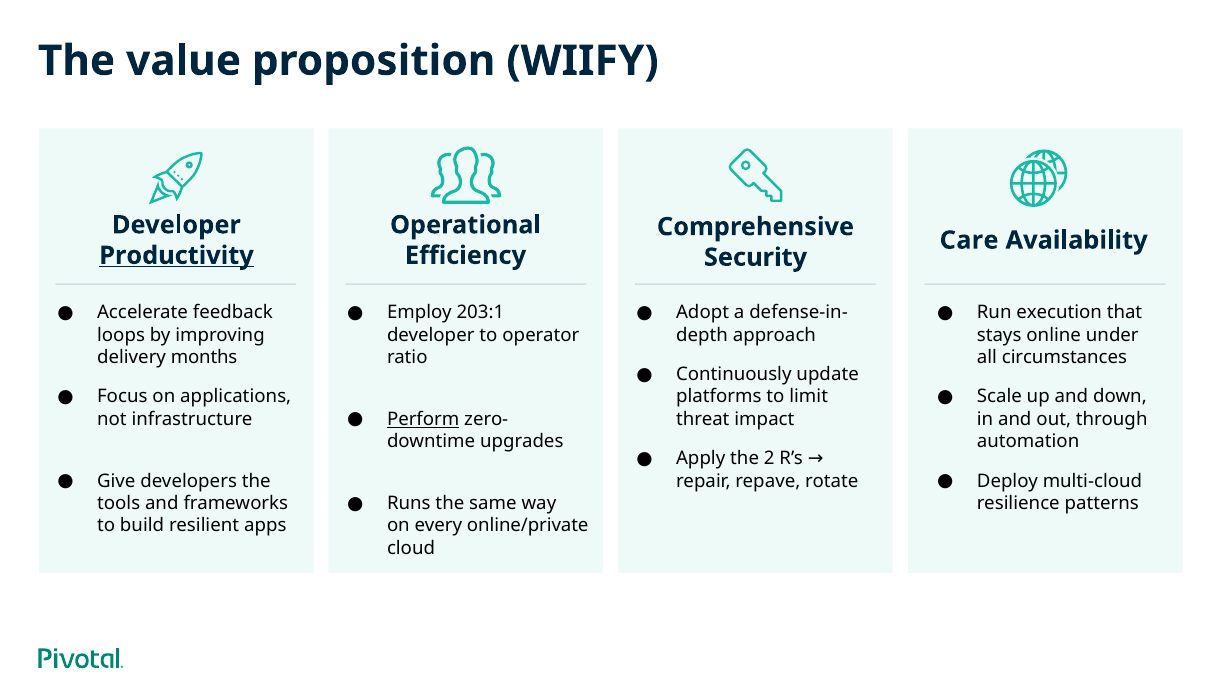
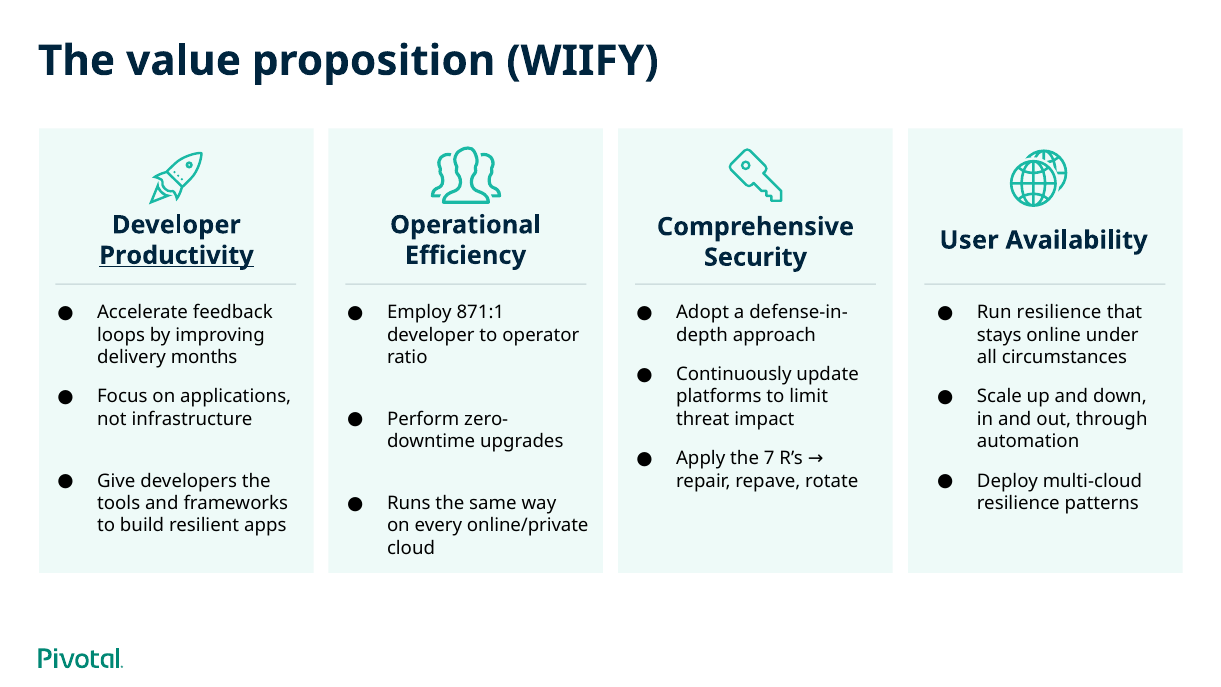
Care: Care -> User
203:1: 203:1 -> 871:1
Run execution: execution -> resilience
Perform underline: present -> none
2: 2 -> 7
